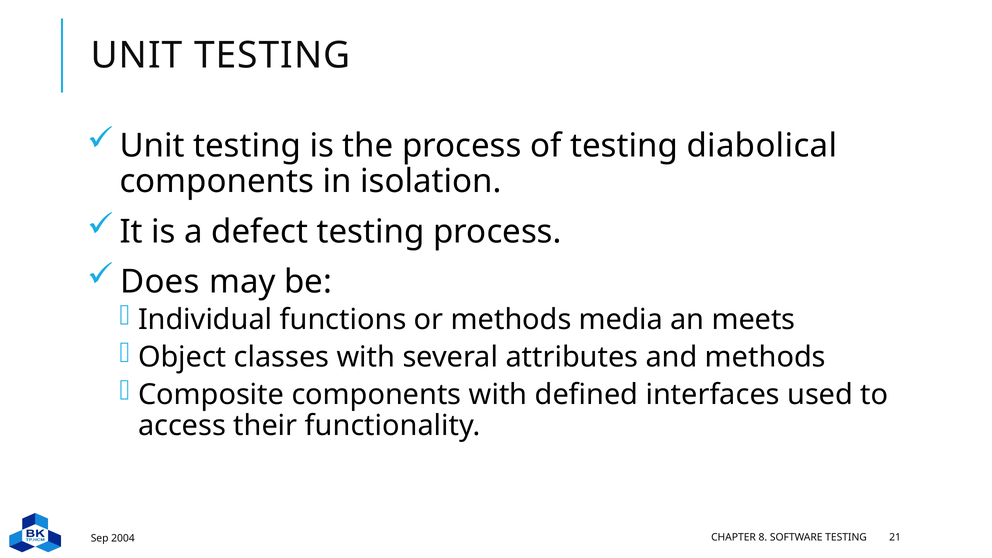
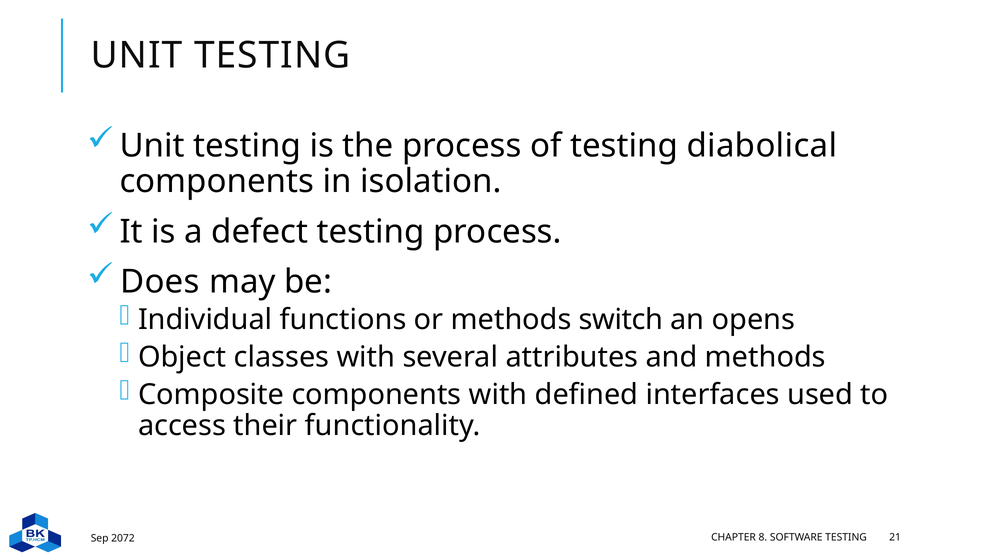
media: media -> switch
meets: meets -> opens
2004: 2004 -> 2072
